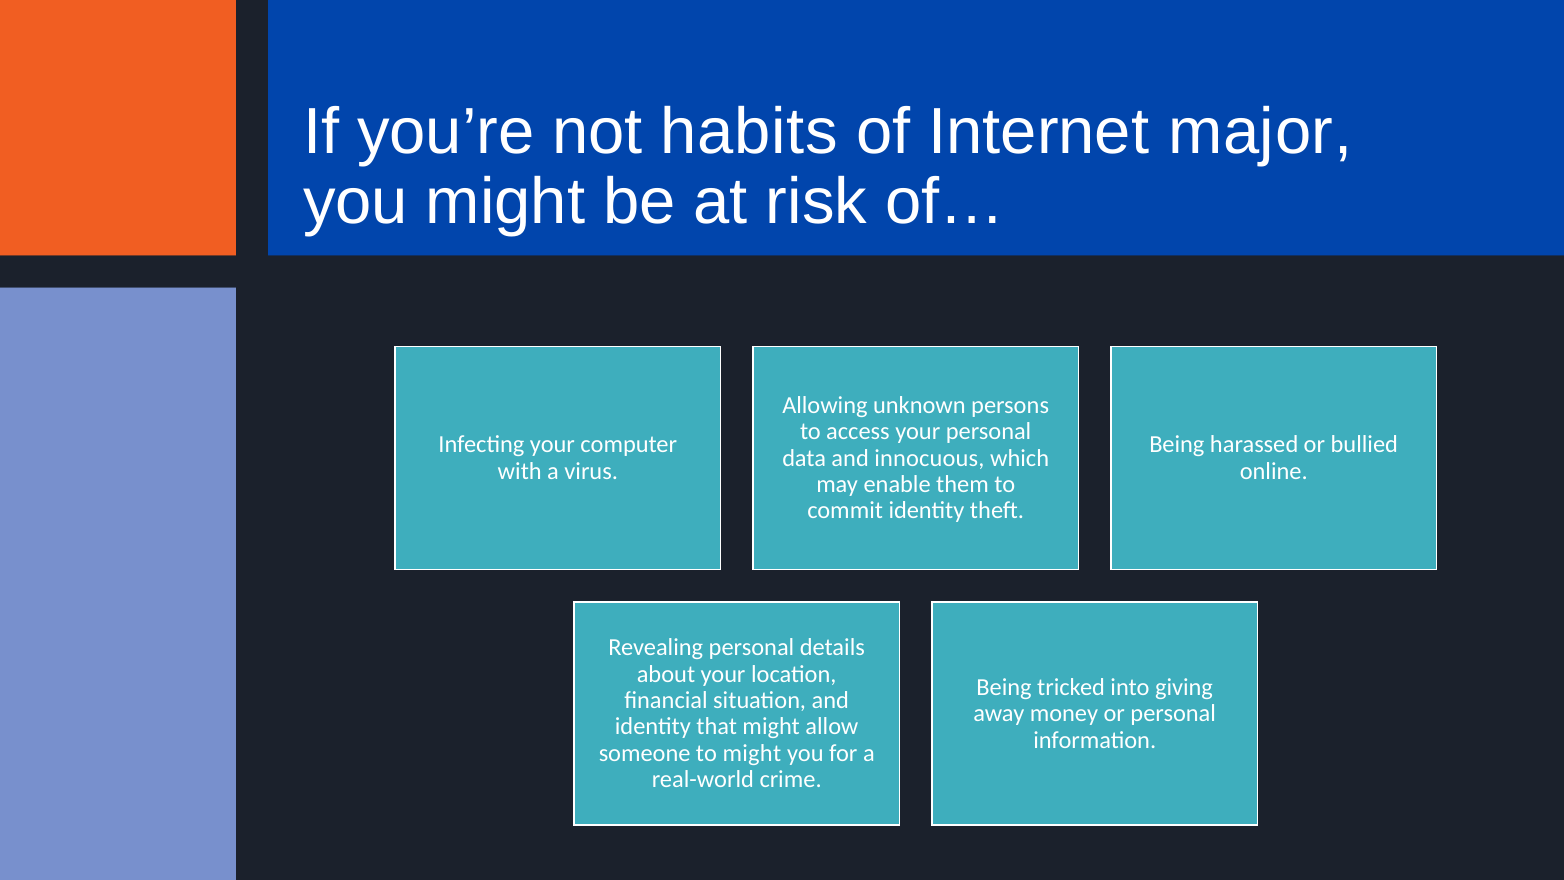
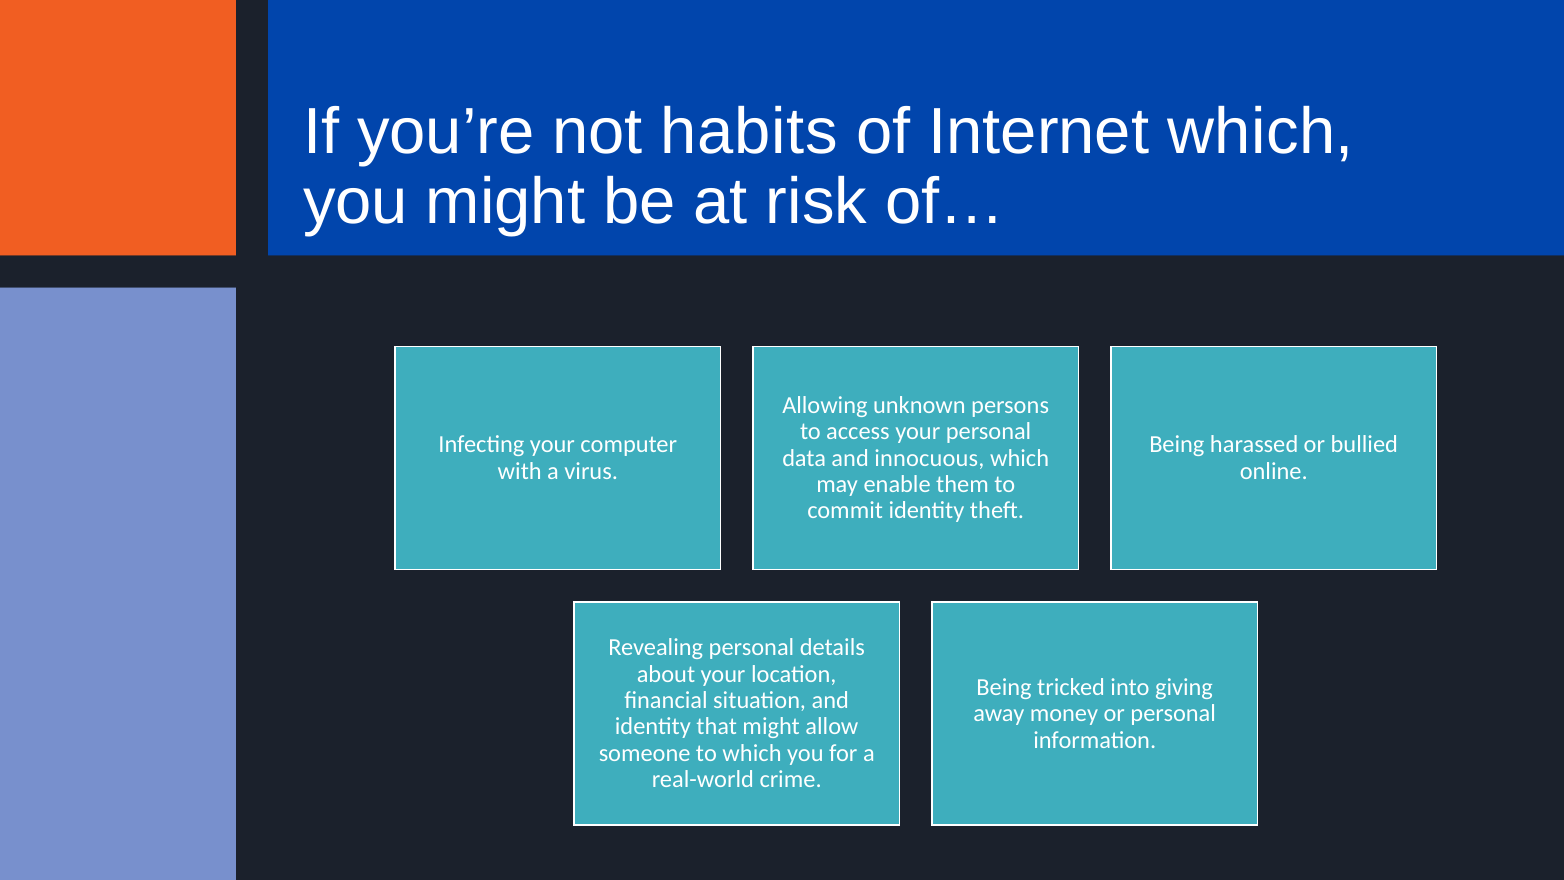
Internet major: major -> which
to might: might -> which
